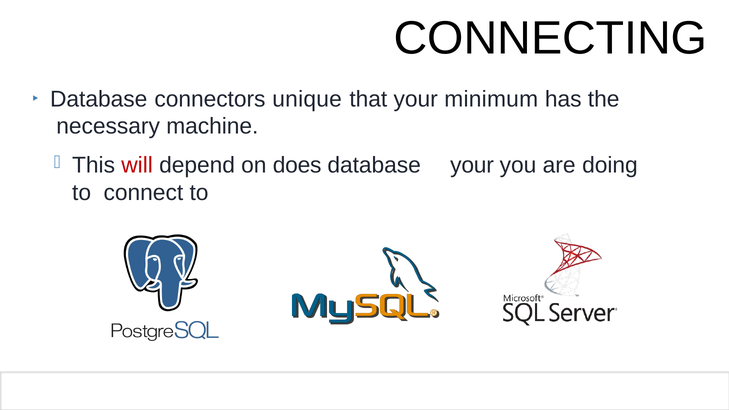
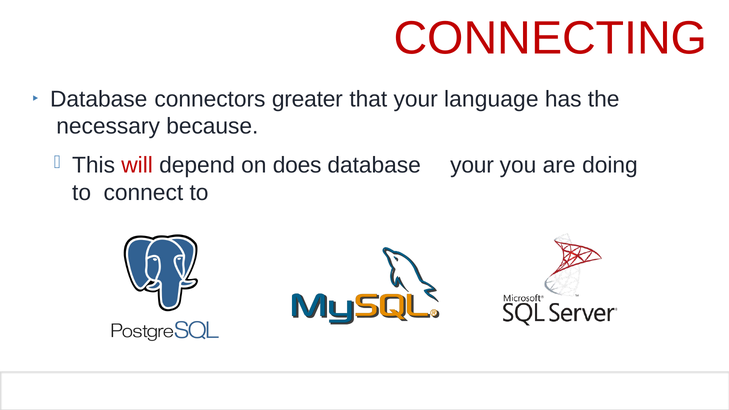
CONNECTING colour: black -> red
unique: unique -> greater
minimum: minimum -> language
machine: machine -> because
